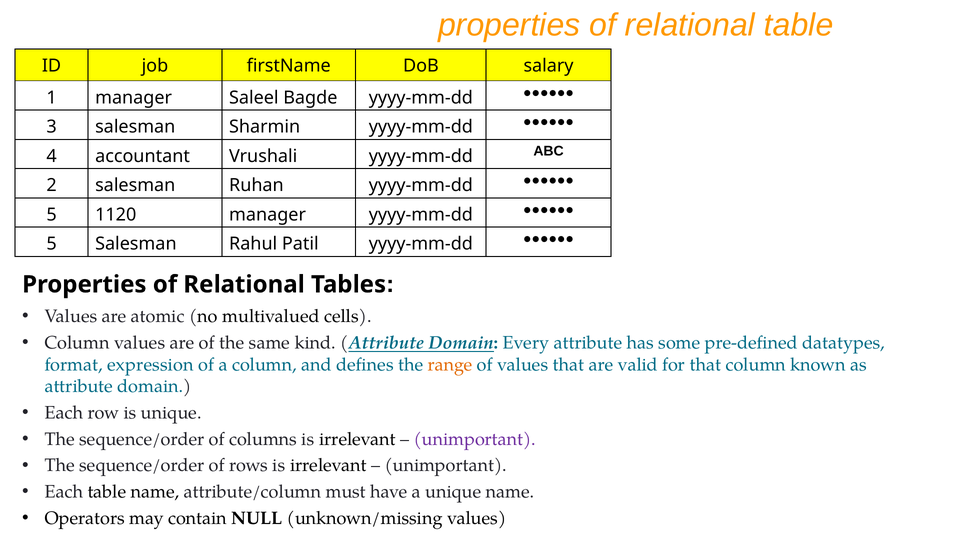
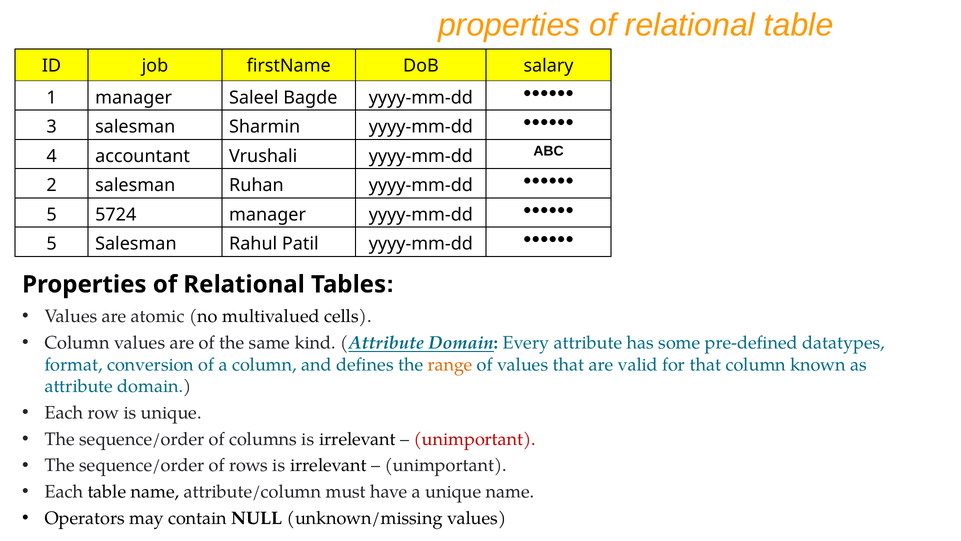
1120: 1120 -> 5724
expression: expression -> conversion
unimportant at (475, 439) colour: purple -> red
